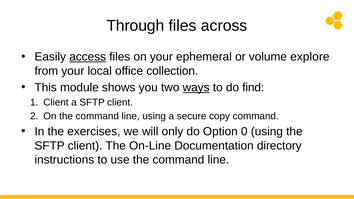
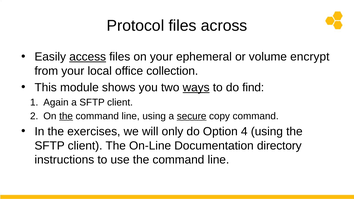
Through: Through -> Protocol
explore: explore -> encrypt
1 Client: Client -> Again
the at (66, 116) underline: none -> present
secure underline: none -> present
0: 0 -> 4
